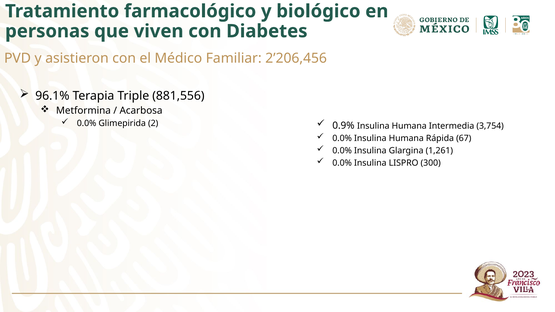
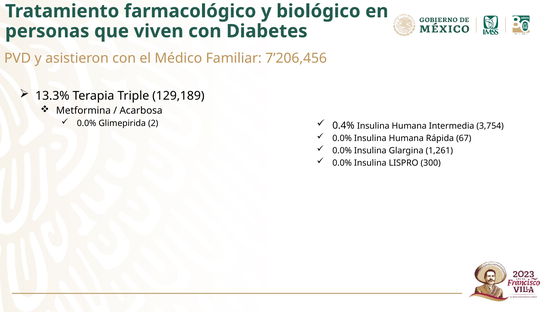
2’206,456: 2’206,456 -> 7’206,456
96.1%: 96.1% -> 13.3%
881,556: 881,556 -> 129,189
0.9%: 0.9% -> 0.4%
